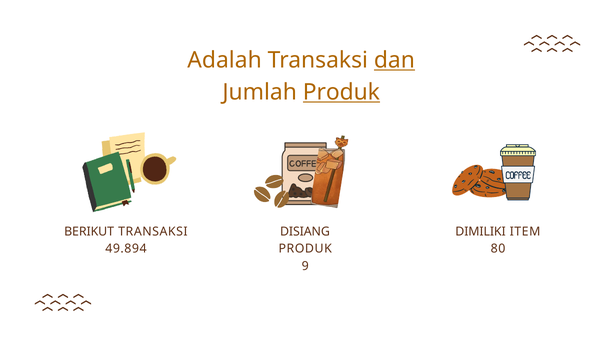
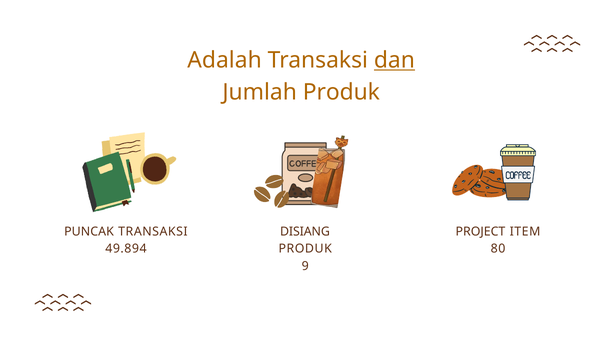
Produk at (341, 92) underline: present -> none
BERIKUT: BERIKUT -> PUNCAK
DIMILIKI: DIMILIKI -> PROJECT
